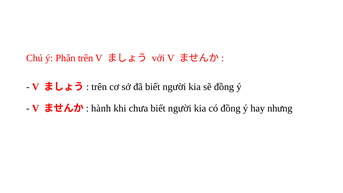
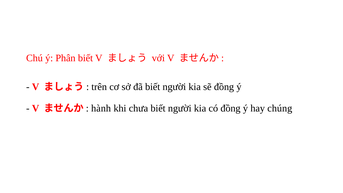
Phân trên: trên -> biết
nhưng: nhưng -> chúng
